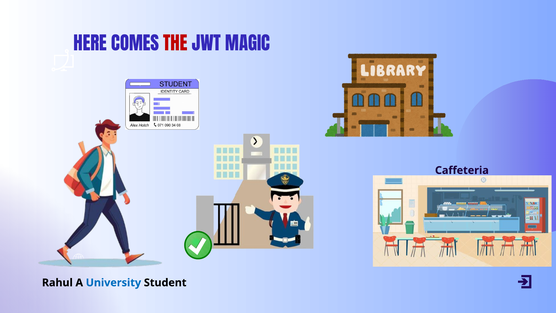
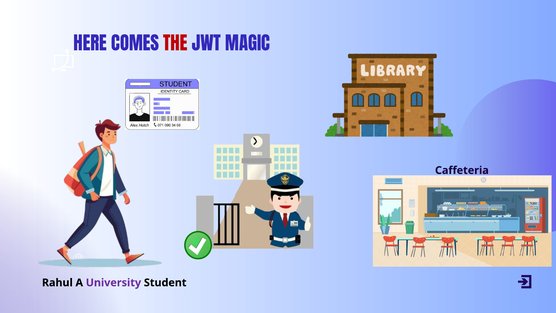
University colour: blue -> purple
